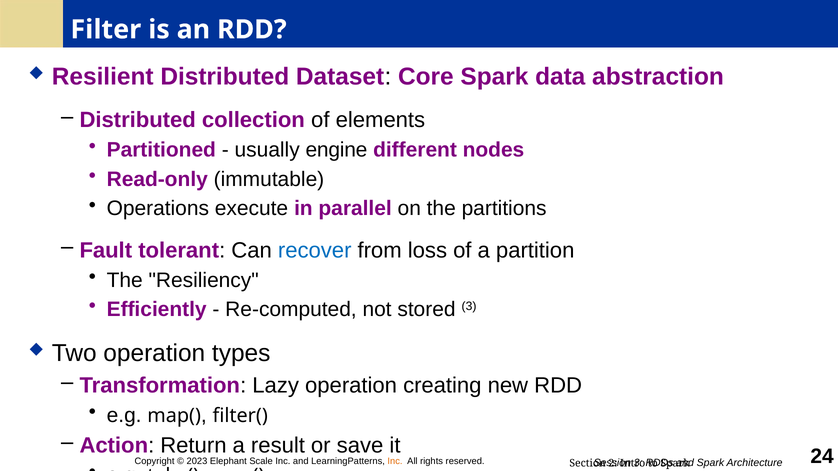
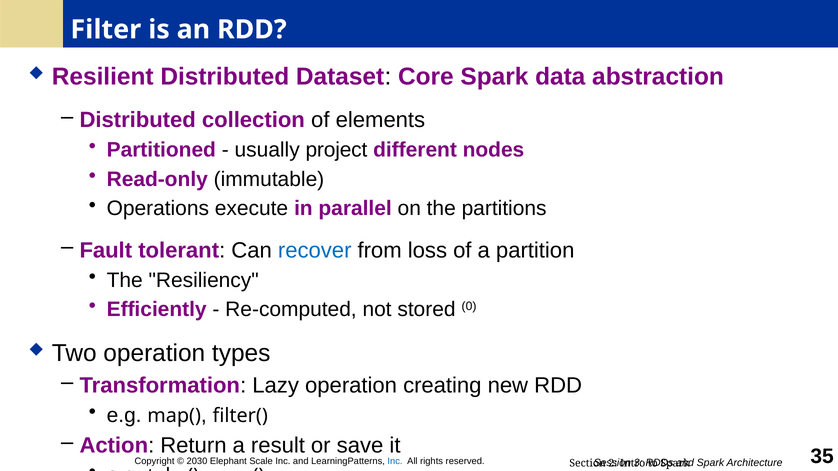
engine: engine -> project
stored 3: 3 -> 0
2023: 2023 -> 2030
Inc at (395, 462) colour: orange -> blue
24: 24 -> 35
